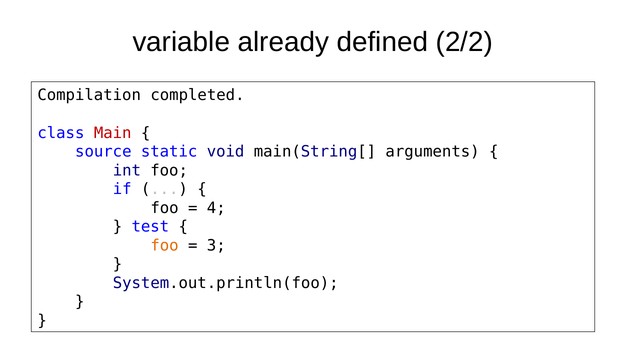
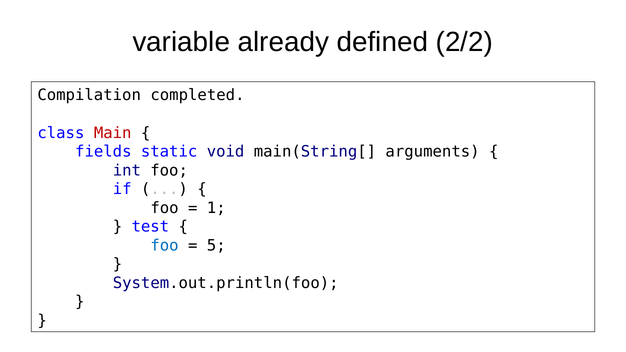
source: source -> fields
4: 4 -> 1
foo at (165, 246) colour: orange -> blue
3: 3 -> 5
